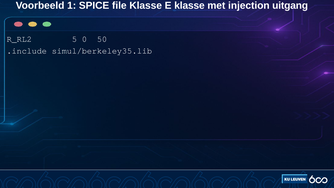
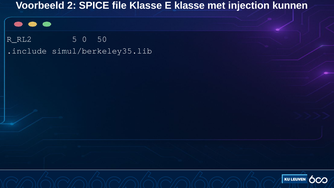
1: 1 -> 2
uitgang: uitgang -> kunnen
